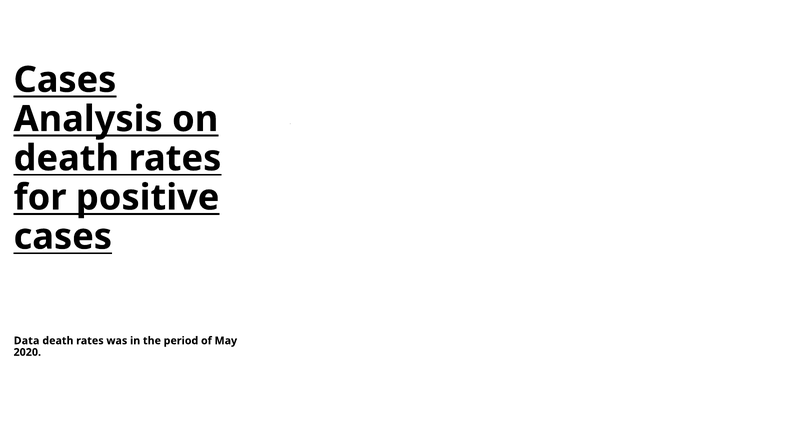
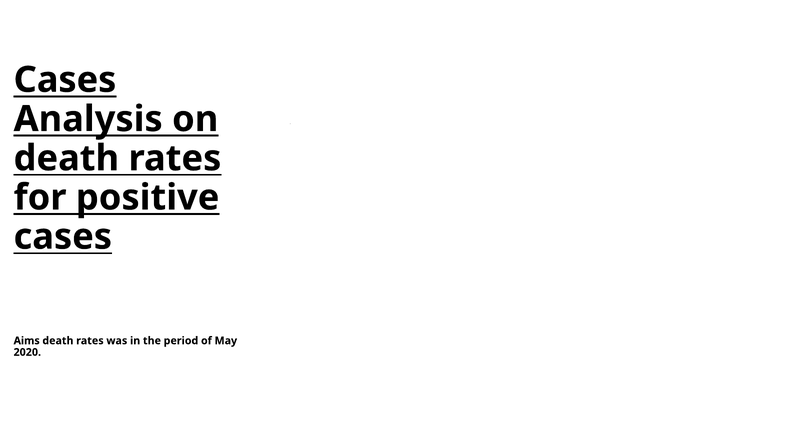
Data: Data -> Aims
